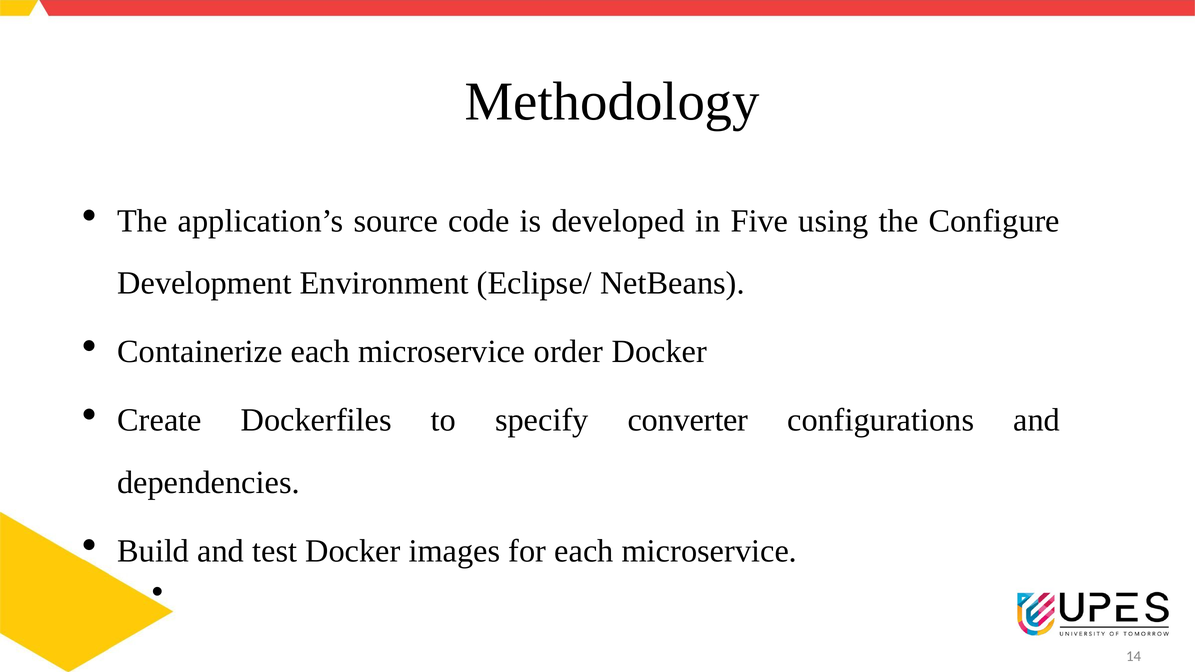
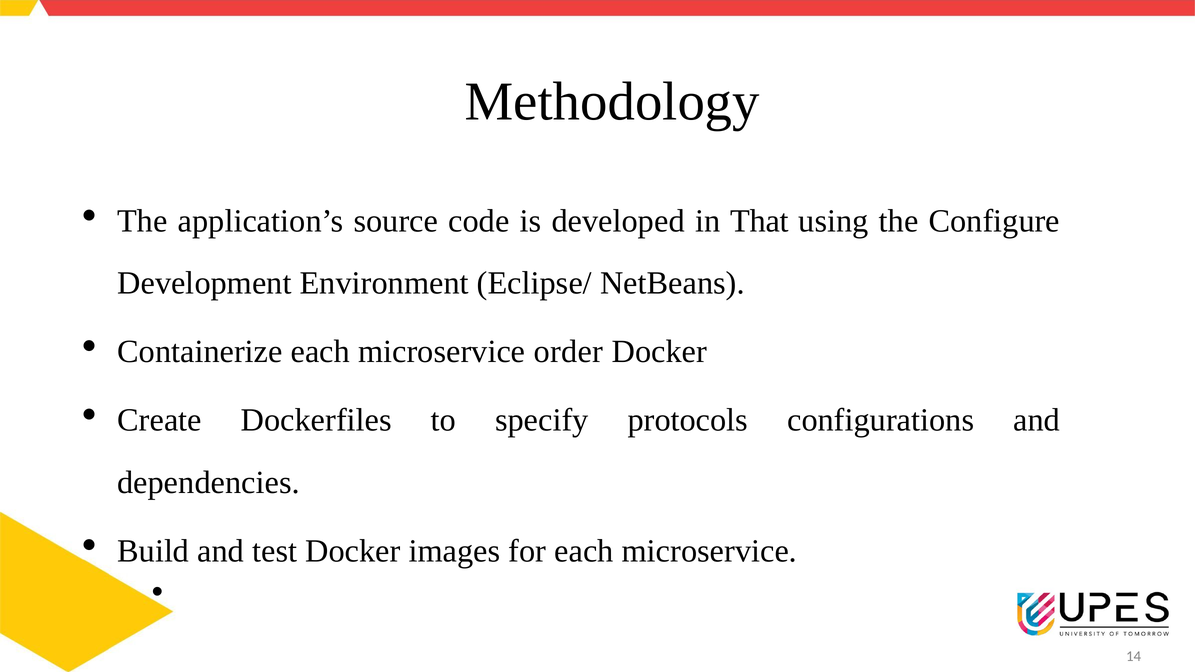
Five: Five -> That
converter: converter -> protocols
